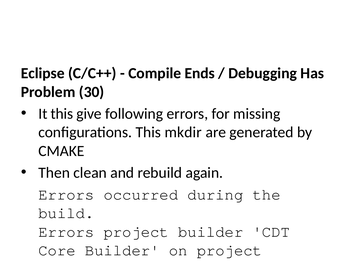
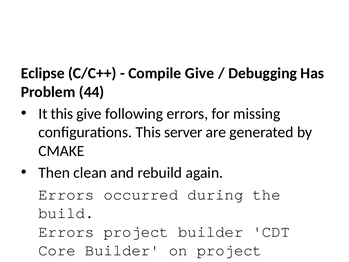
Compile Ends: Ends -> Give
30: 30 -> 44
mkdir: mkdir -> server
